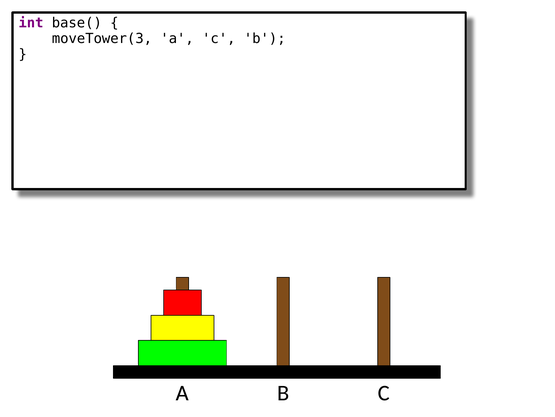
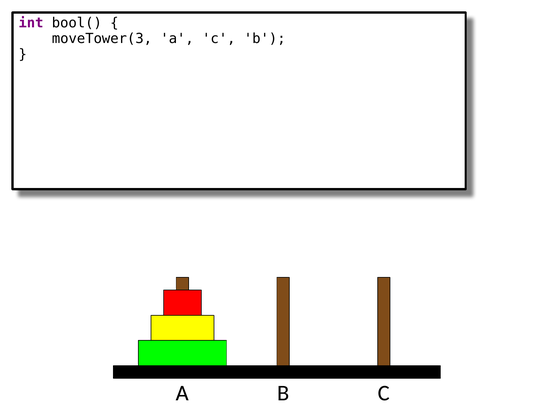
base(: base( -> bool(
